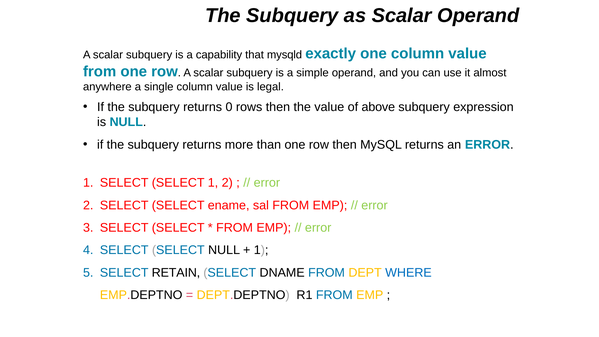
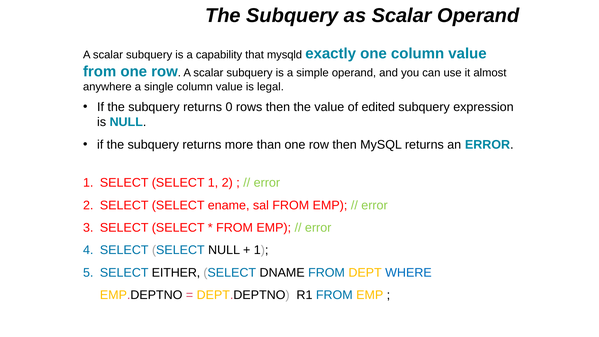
above: above -> edited
RETAIN: RETAIN -> EITHER
